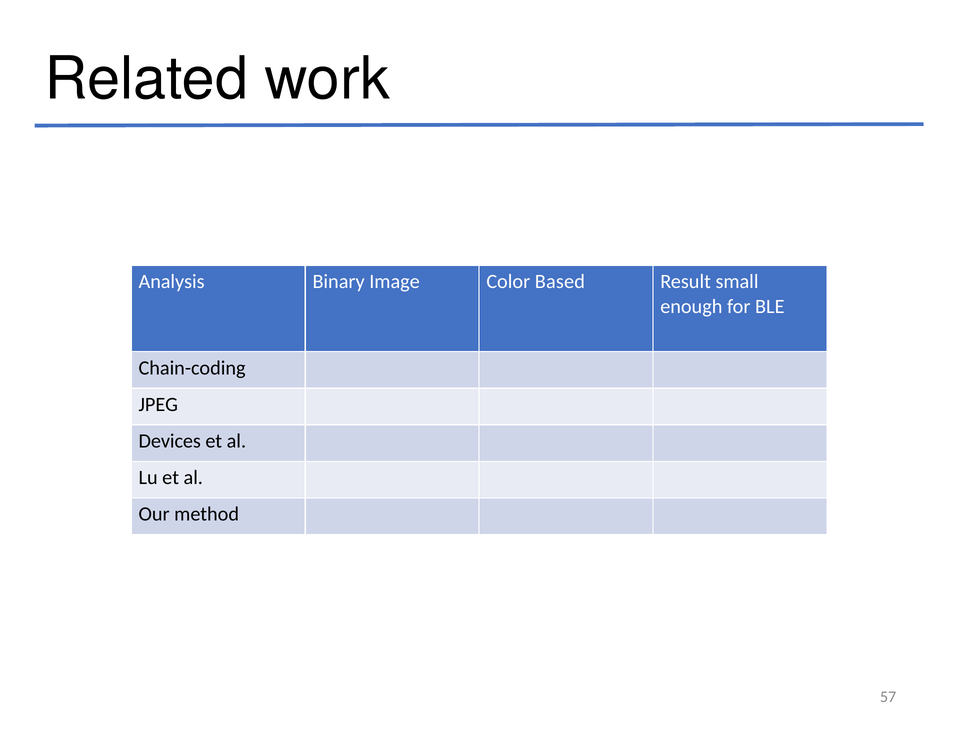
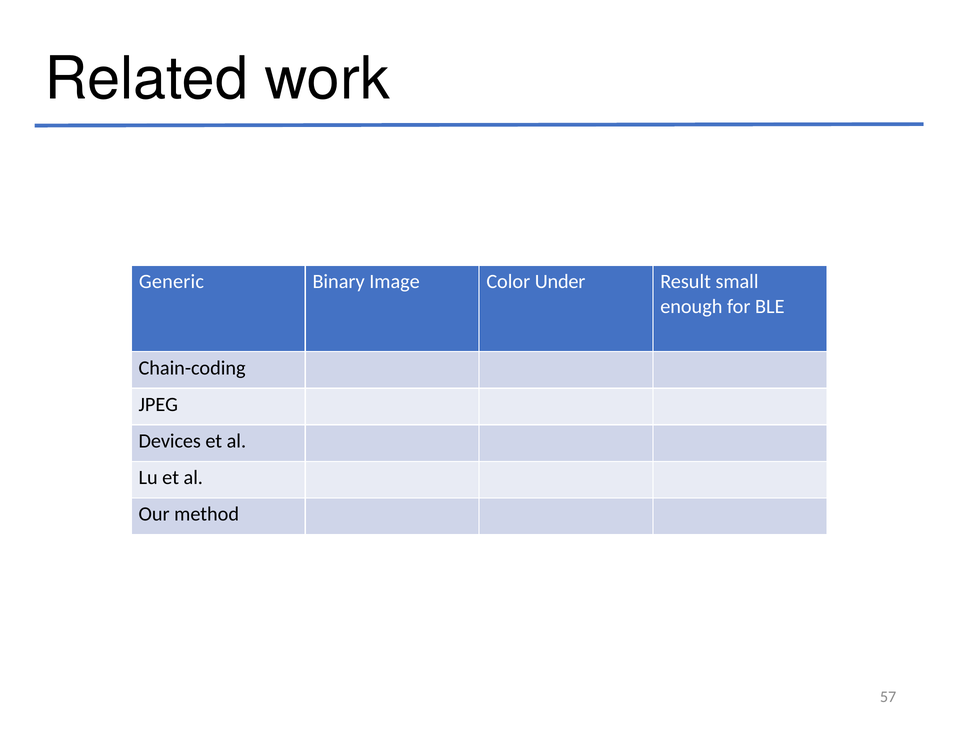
Analysis: Analysis -> Generic
Based: Based -> Under
